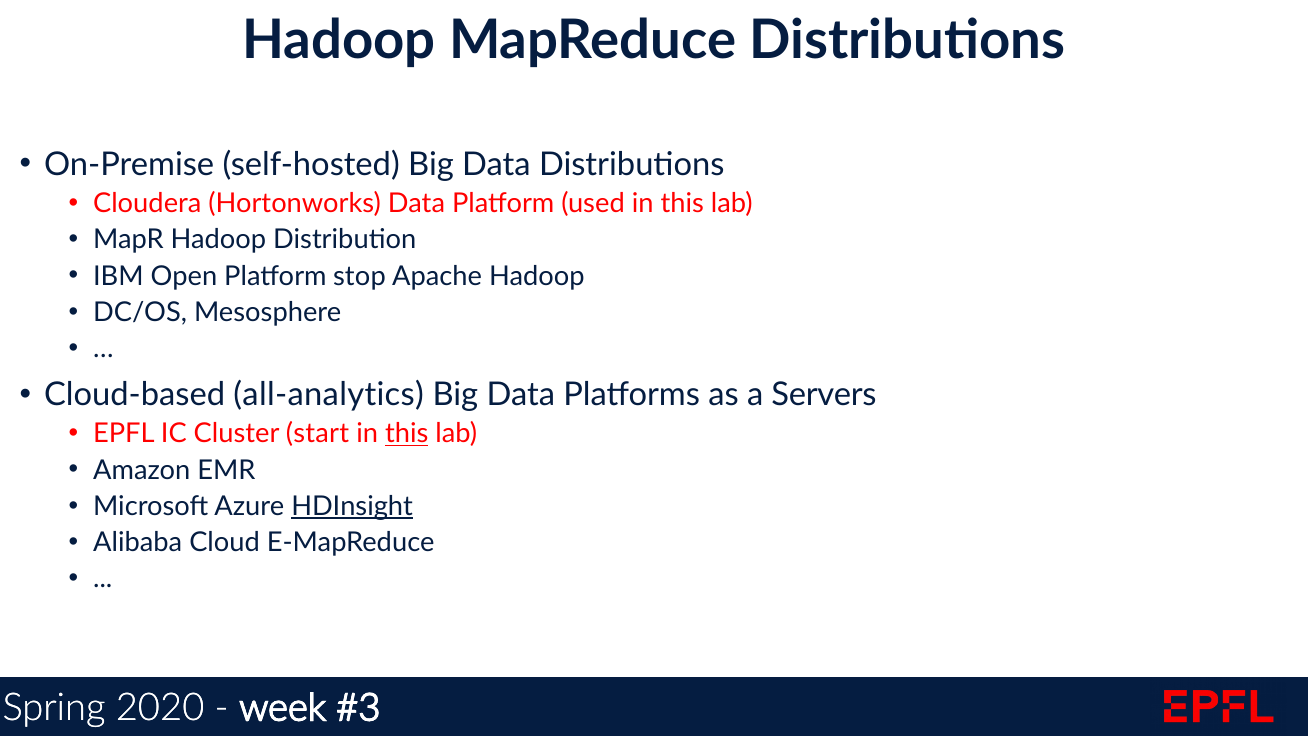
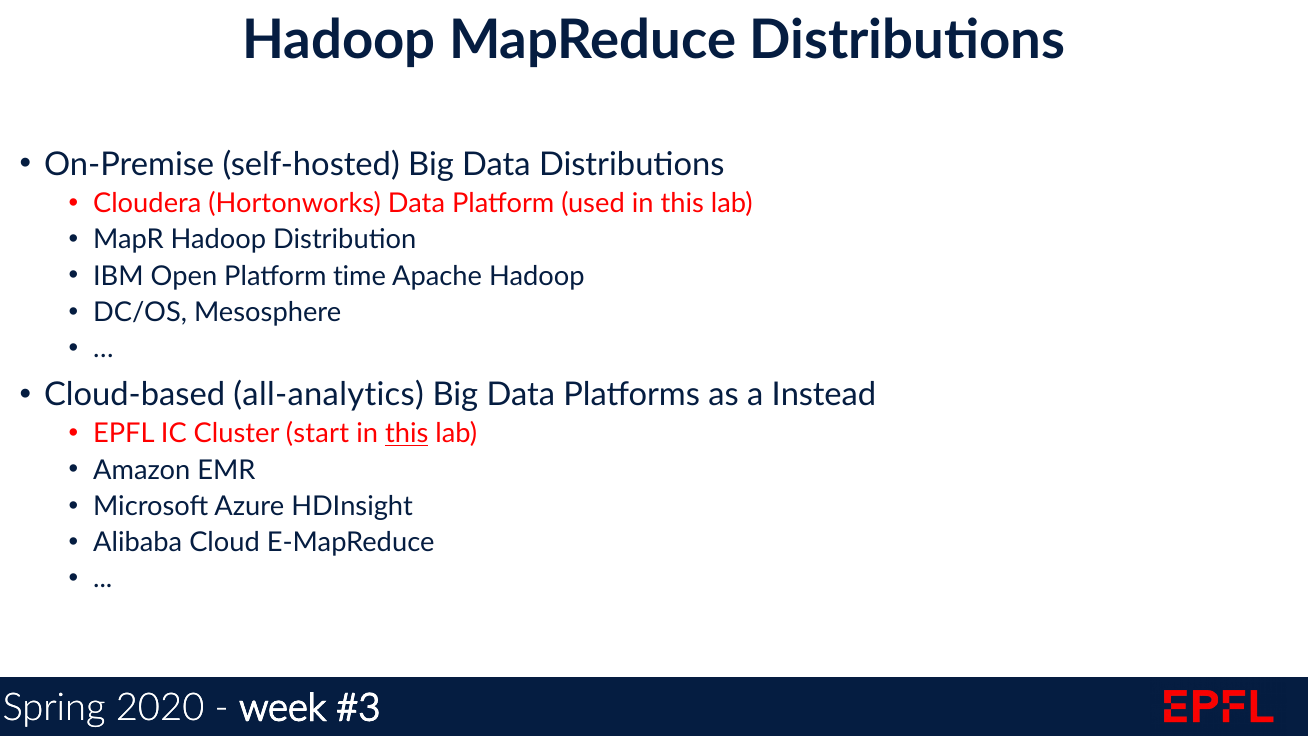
stop: stop -> time
Servers: Servers -> Instead
HDInsight underline: present -> none
